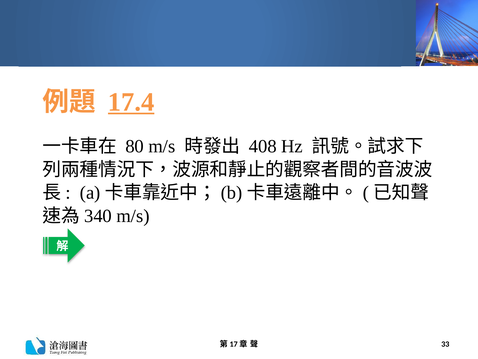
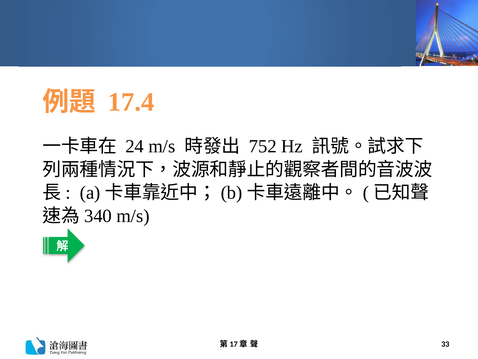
17.4 underline: present -> none
80: 80 -> 24
408: 408 -> 752
